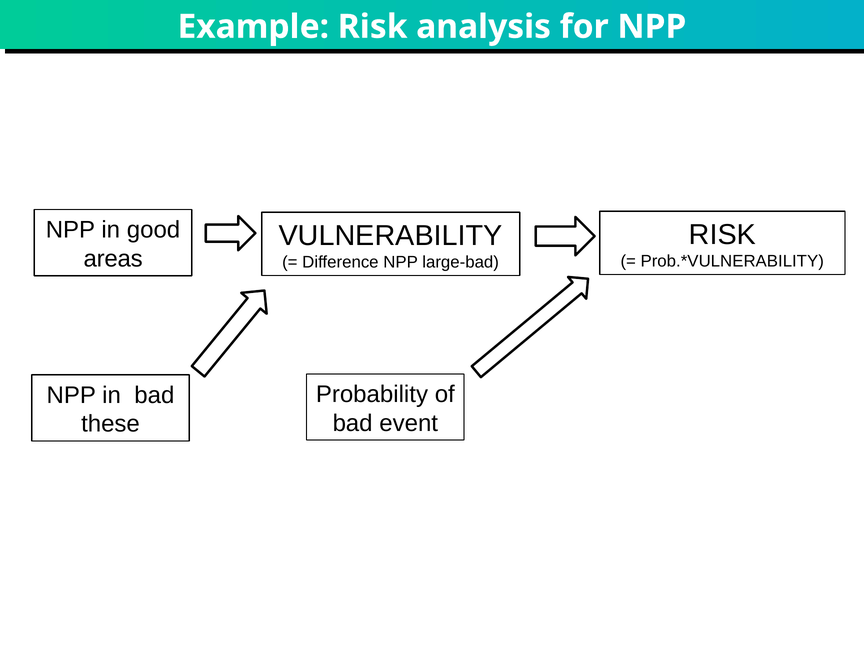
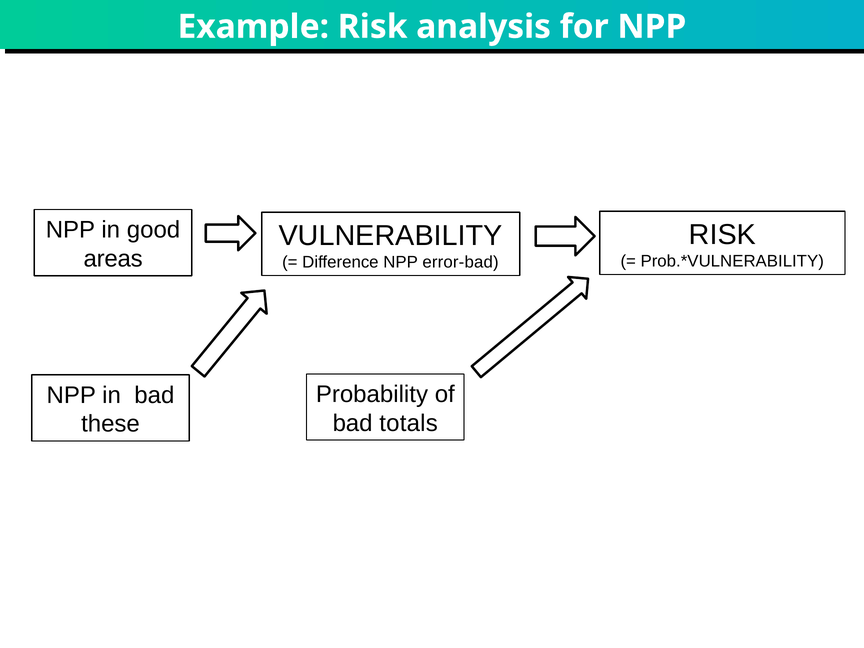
large-bad: large-bad -> error-bad
event: event -> totals
